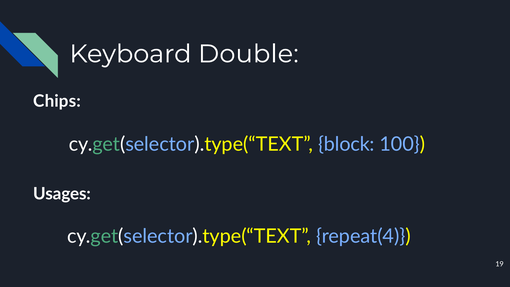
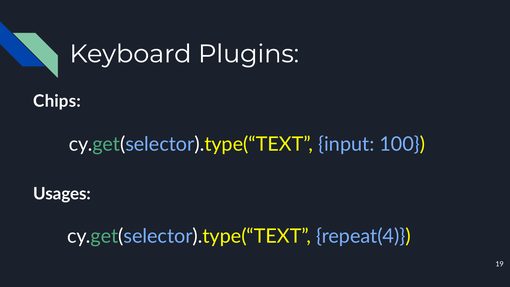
Double: Double -> Plugins
block: block -> input
